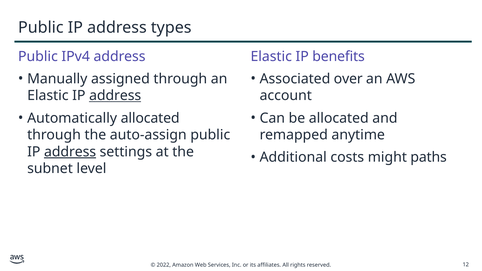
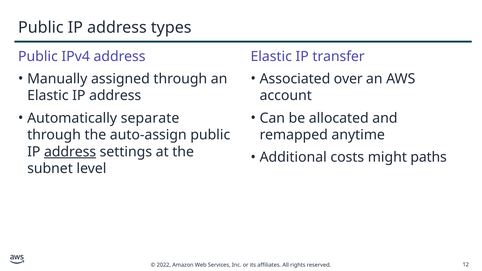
benefits: benefits -> transfer
address at (115, 96) underline: present -> none
Automatically allocated: allocated -> separate
